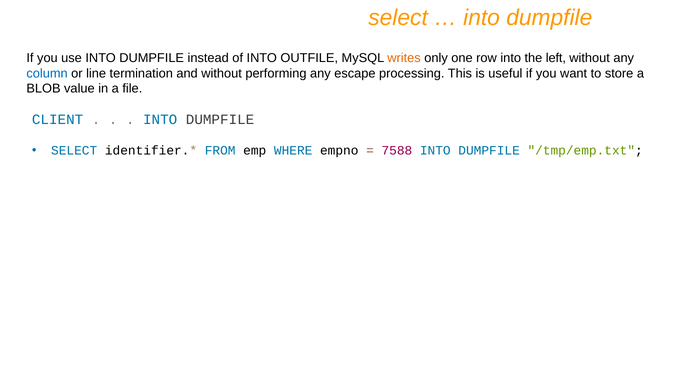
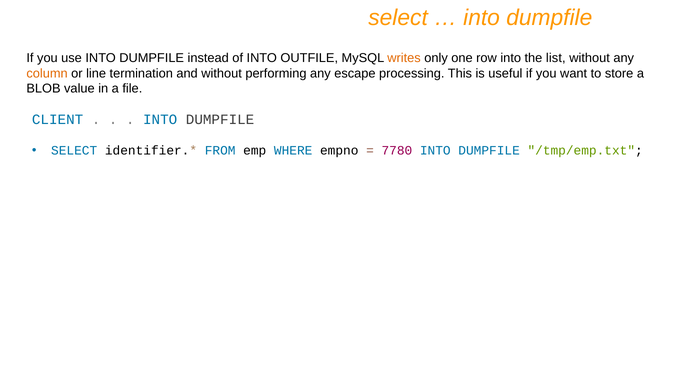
left: left -> list
column colour: blue -> orange
7588: 7588 -> 7780
